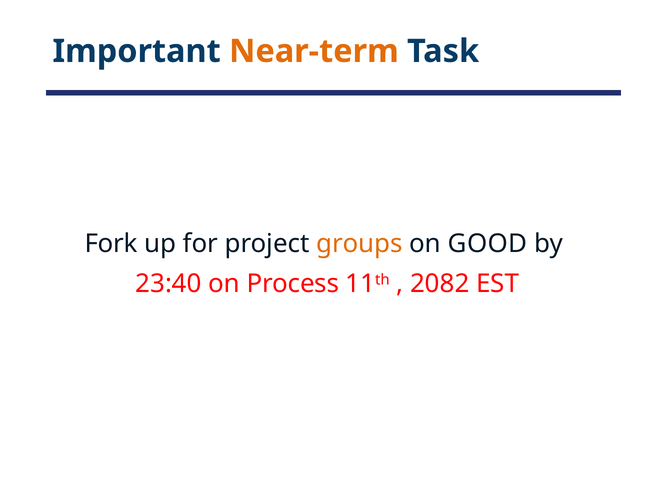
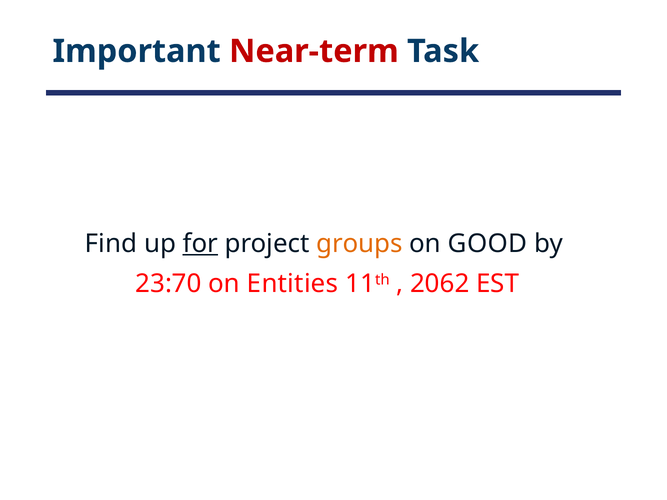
Near-term colour: orange -> red
Fork: Fork -> Find
for underline: none -> present
23:40: 23:40 -> 23:70
Process: Process -> Entities
2082: 2082 -> 2062
